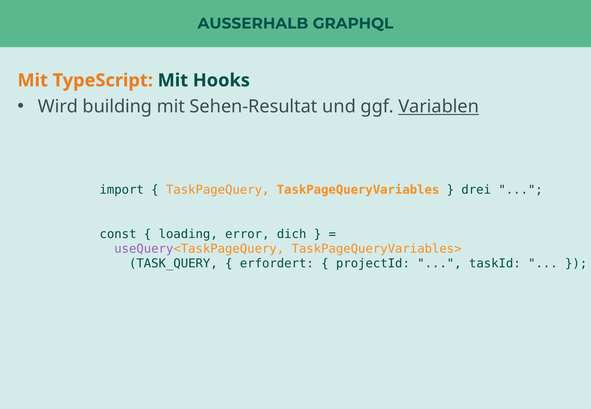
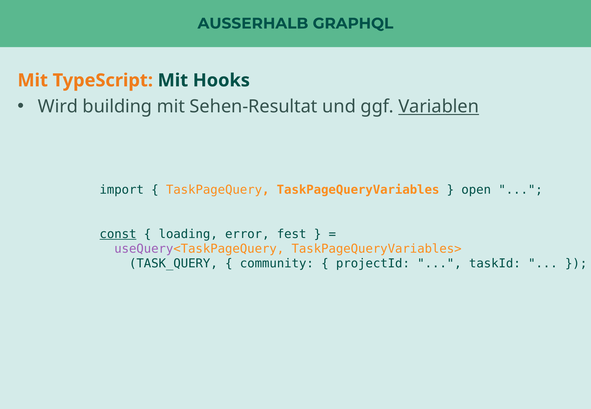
drei: drei -> open
const underline: none -> present
dich: dich -> fest
erfordert: erfordert -> community
